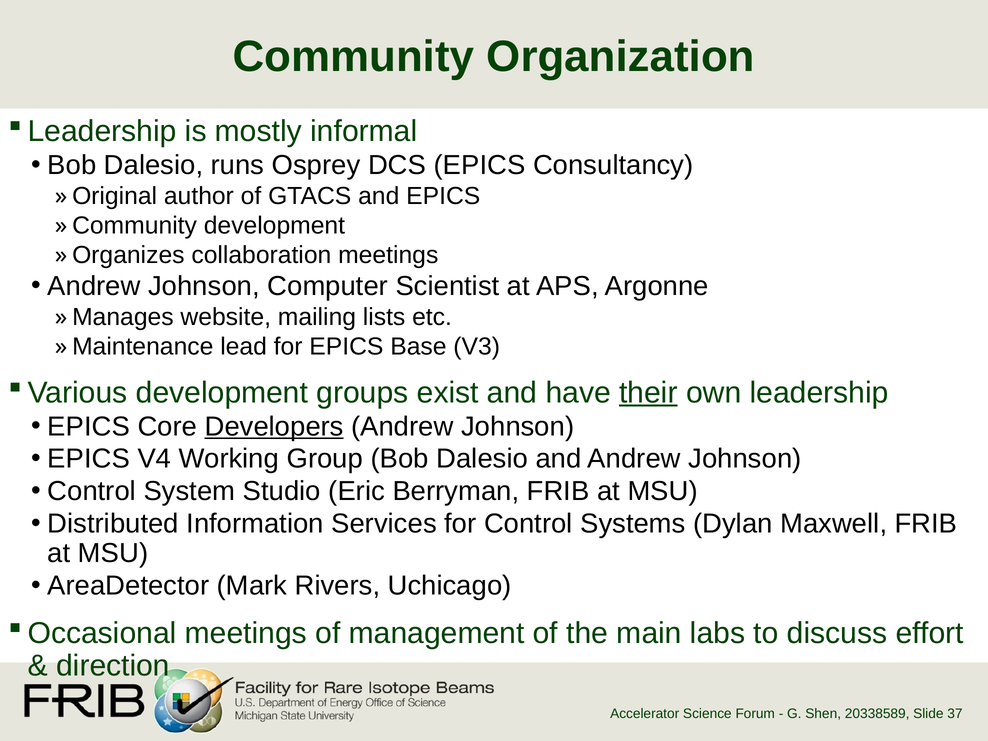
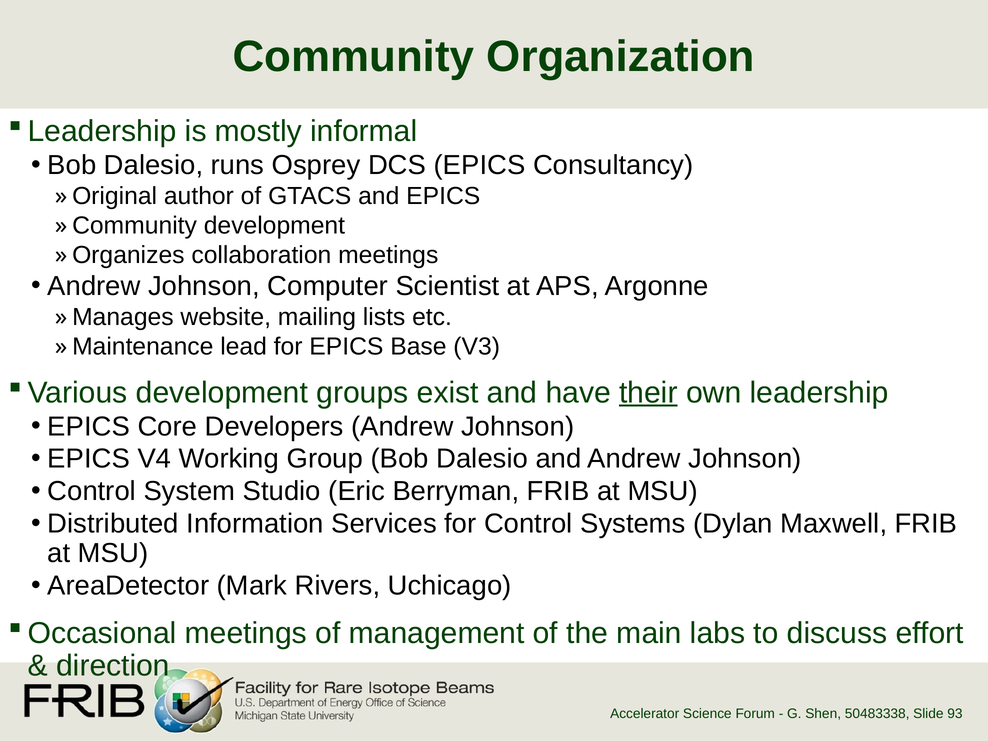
Developers underline: present -> none
20338589: 20338589 -> 50483338
37: 37 -> 93
